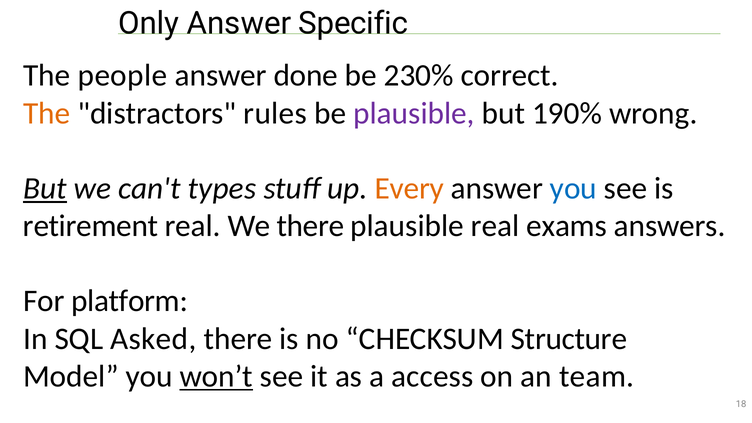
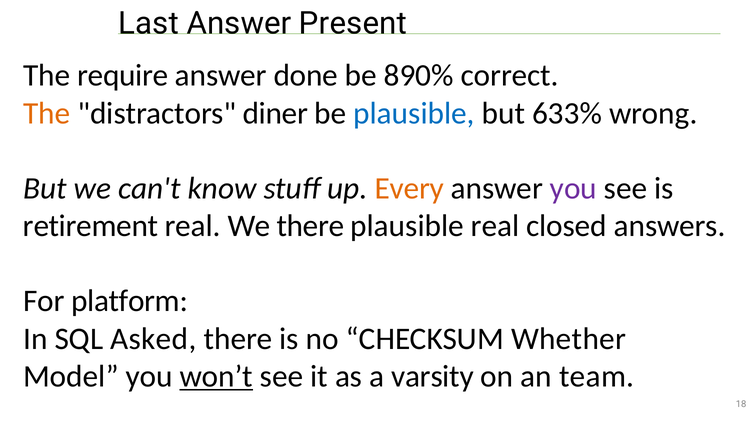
Only: Only -> Last
Specific: Specific -> Present
people: people -> require
230%: 230% -> 890%
rules: rules -> diner
plausible at (414, 113) colour: purple -> blue
190%: 190% -> 633%
But at (45, 188) underline: present -> none
types: types -> know
you at (573, 188) colour: blue -> purple
exams: exams -> closed
Structure: Structure -> Whether
access: access -> varsity
